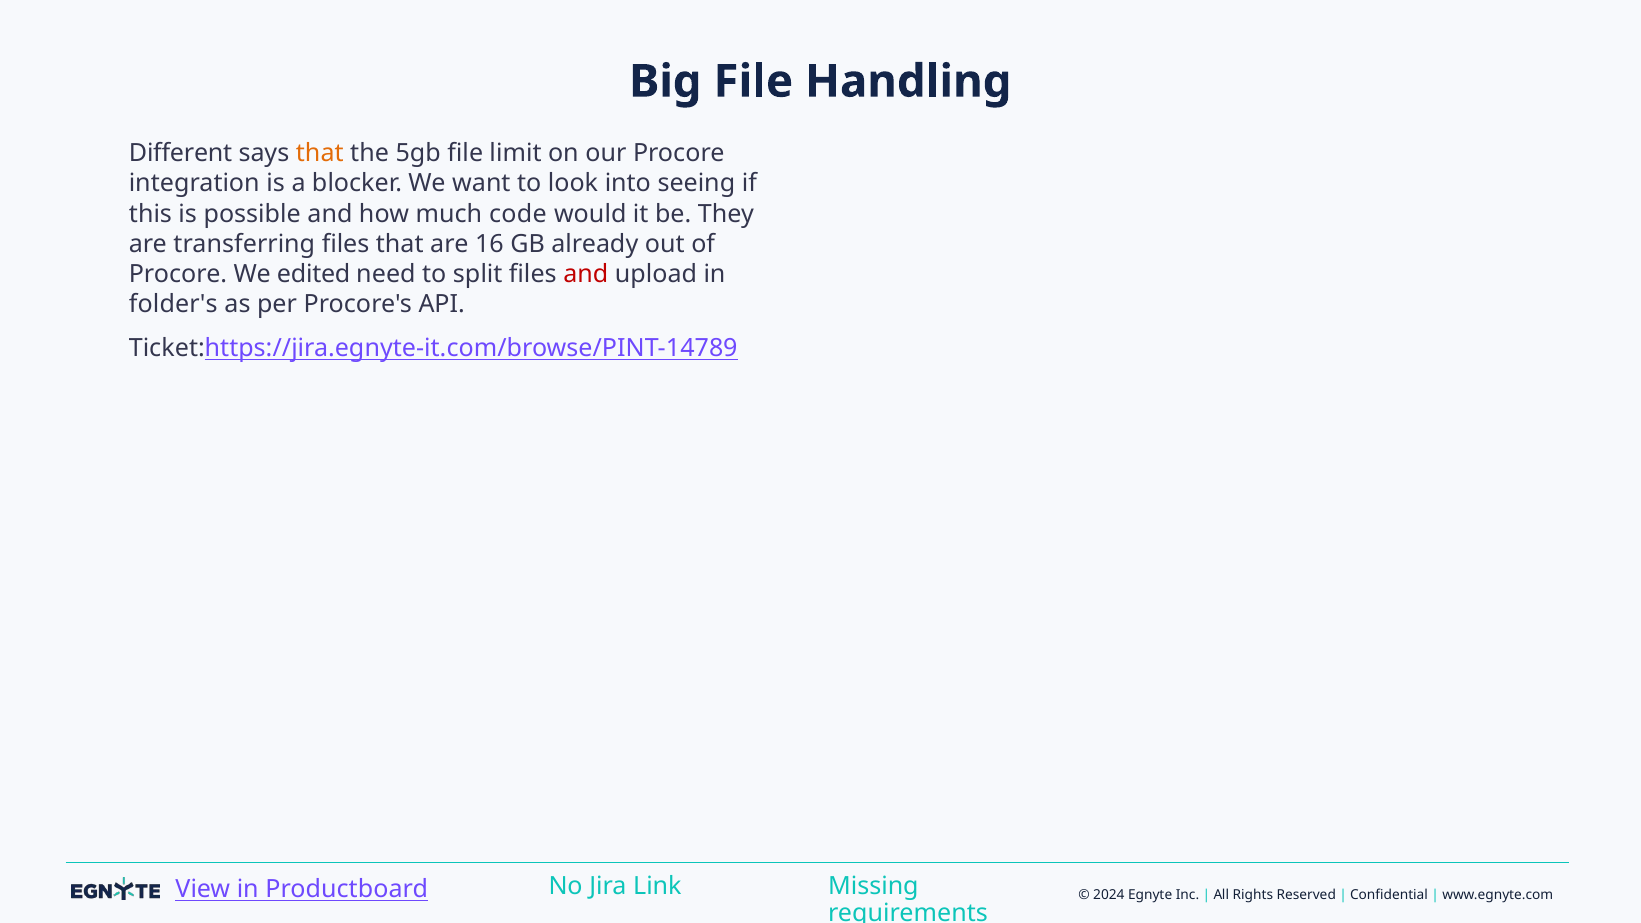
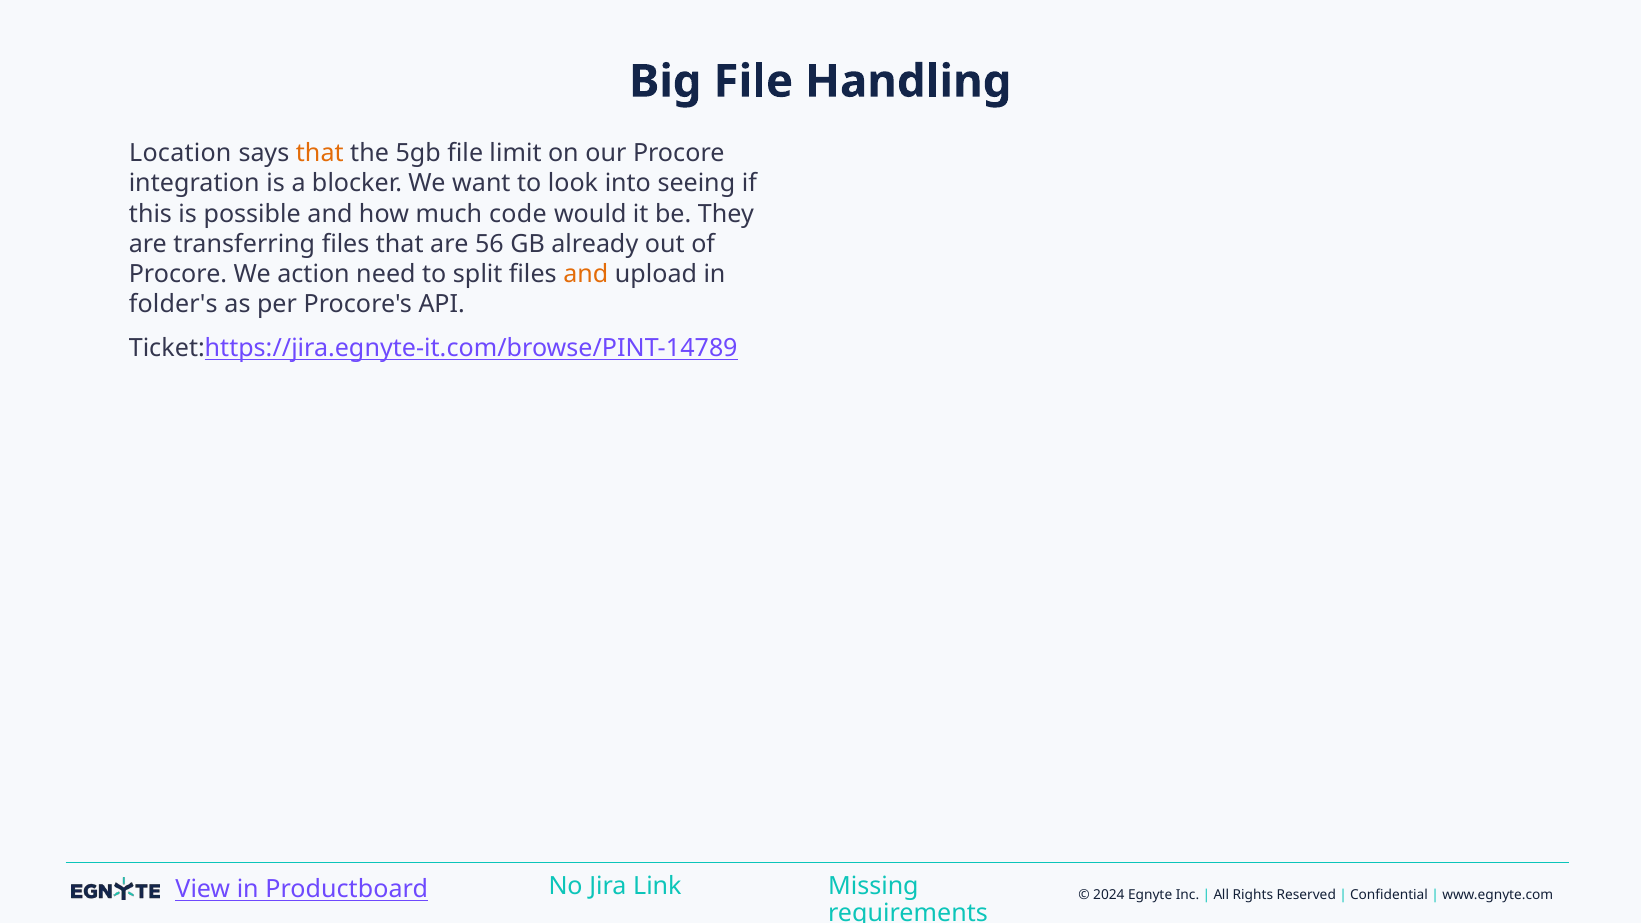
Different: Different -> Location
16: 16 -> 56
edited: edited -> action
and at (586, 274) colour: red -> orange
